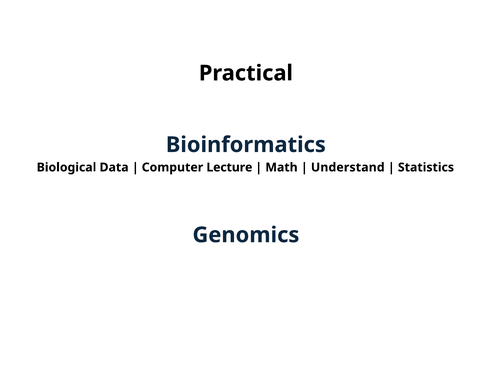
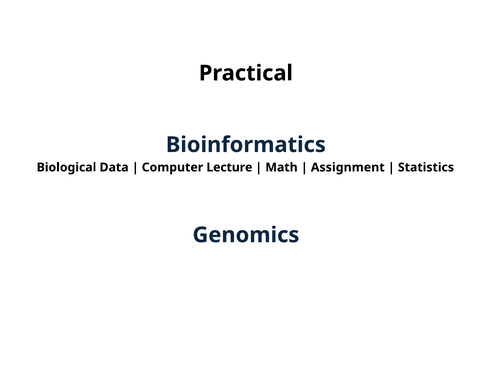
Understand: Understand -> Assignment
